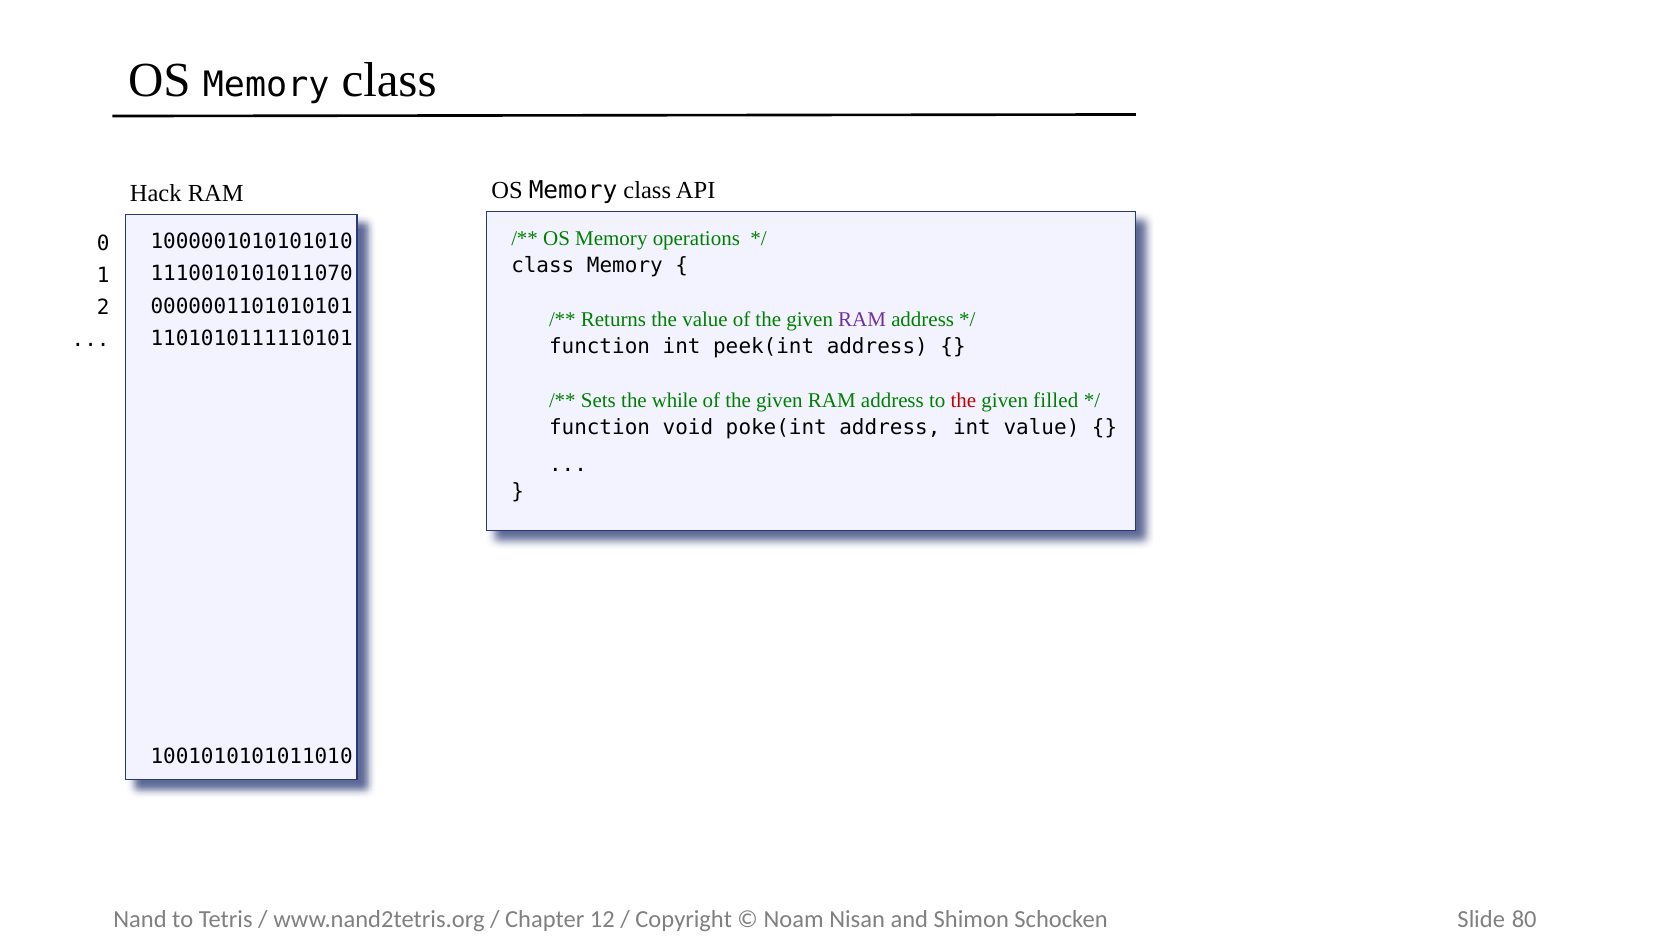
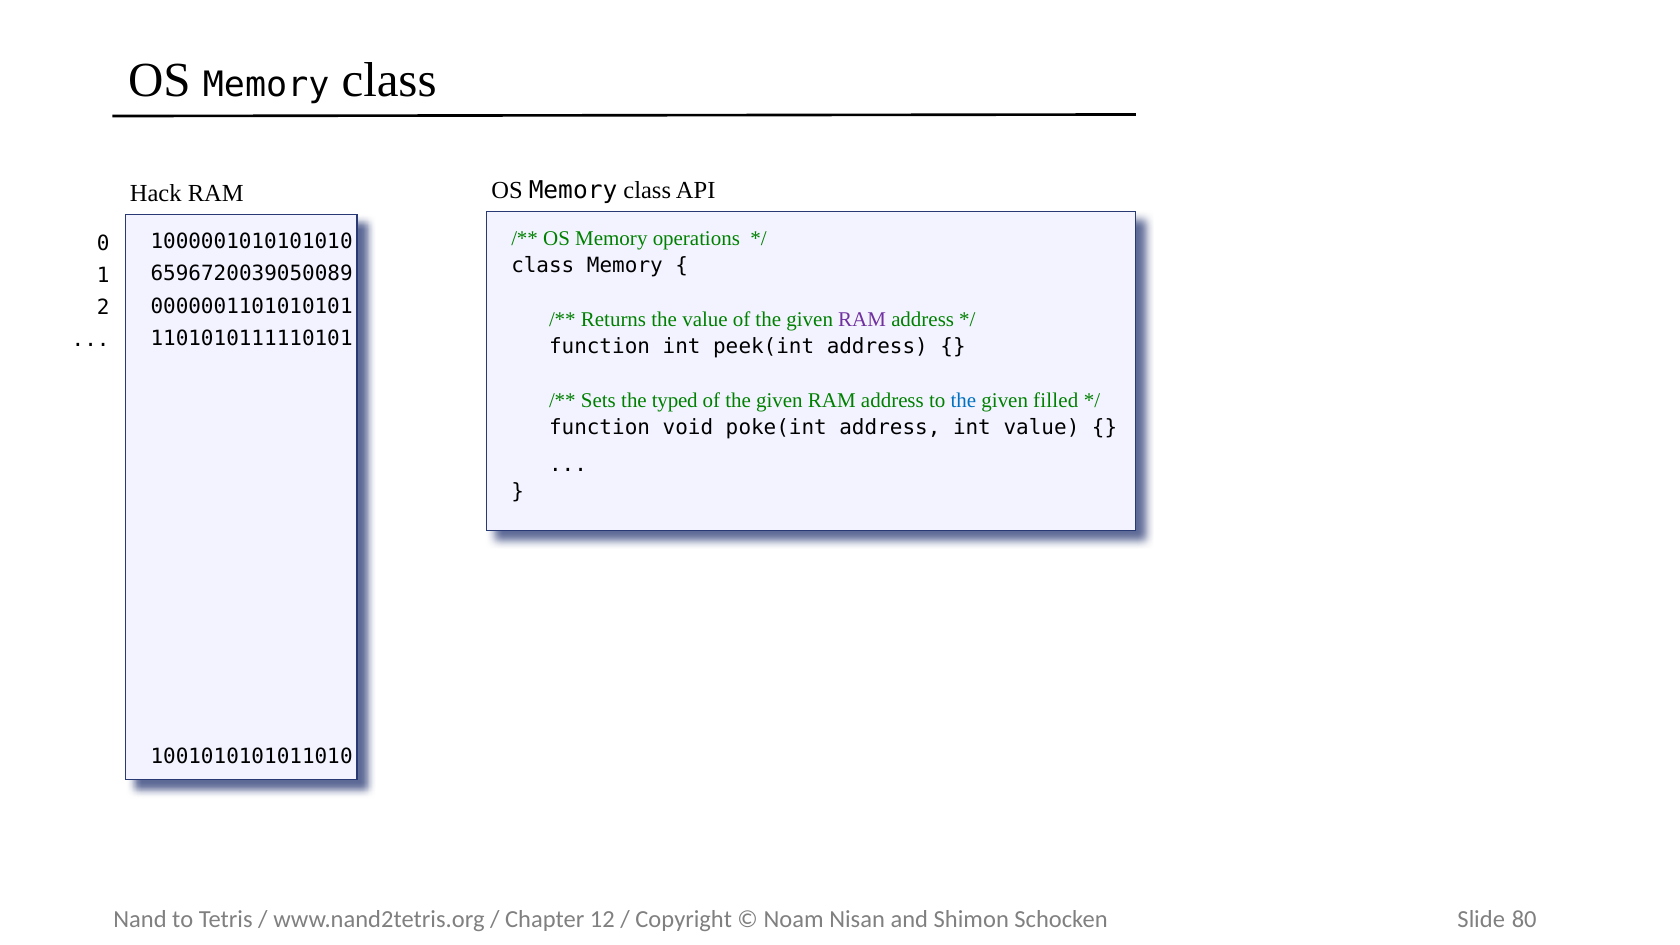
1110010101011070: 1110010101011070 -> 6596720039050089
while: while -> typed
the at (963, 400) colour: red -> blue
